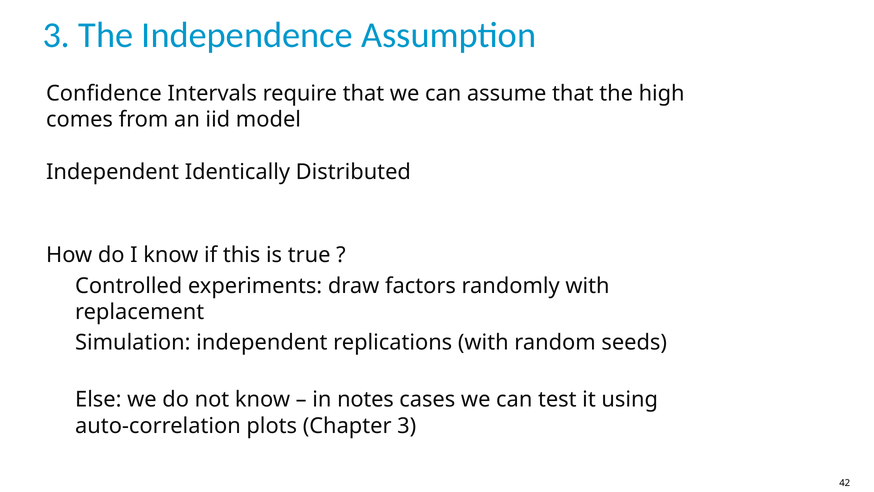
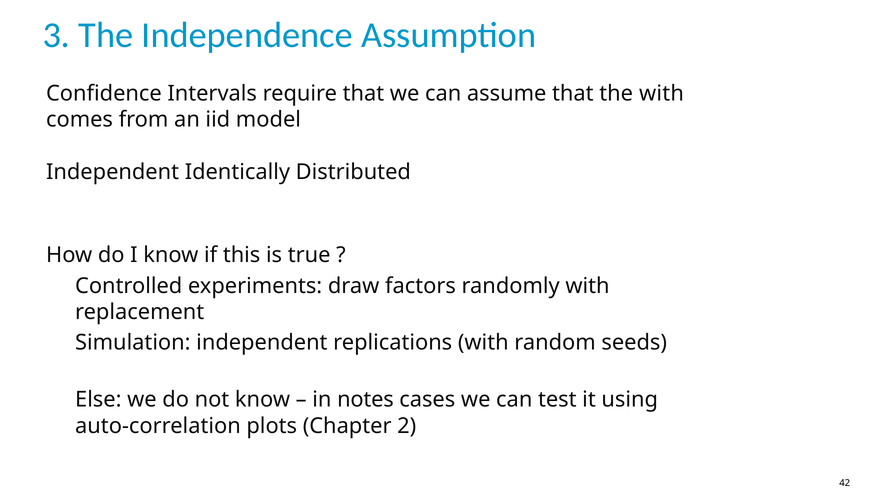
the high: high -> with
Chapter 3: 3 -> 2
